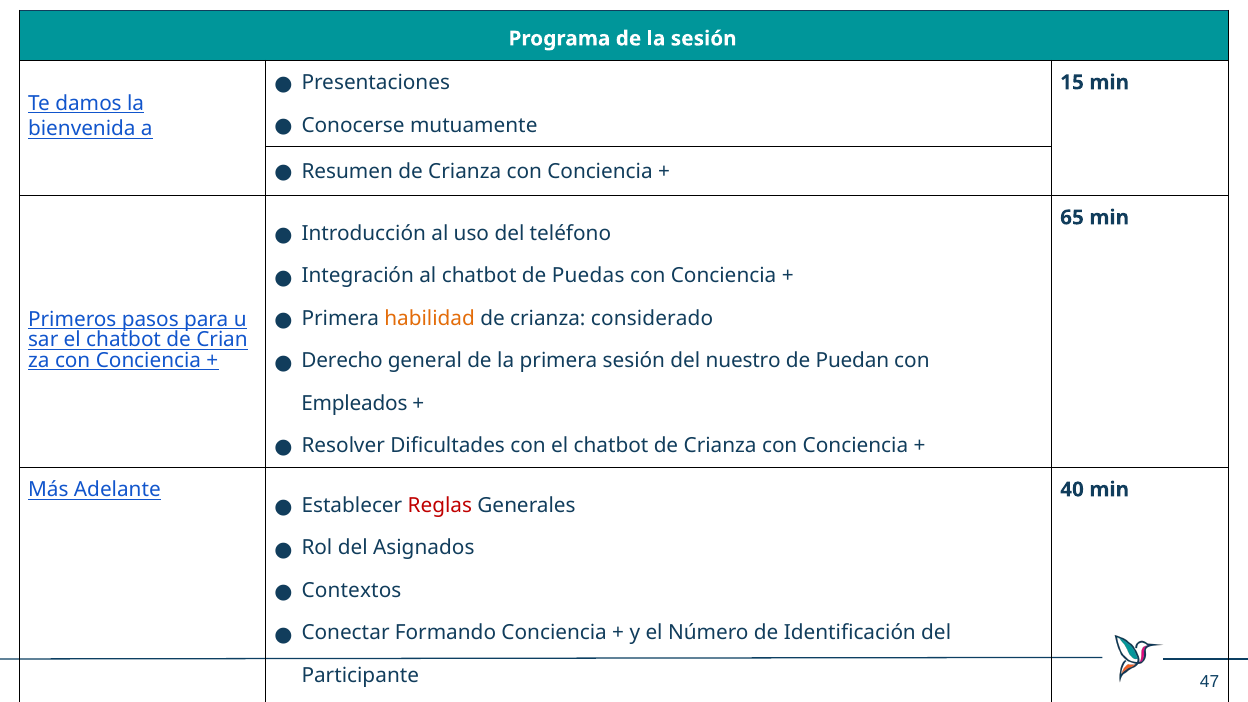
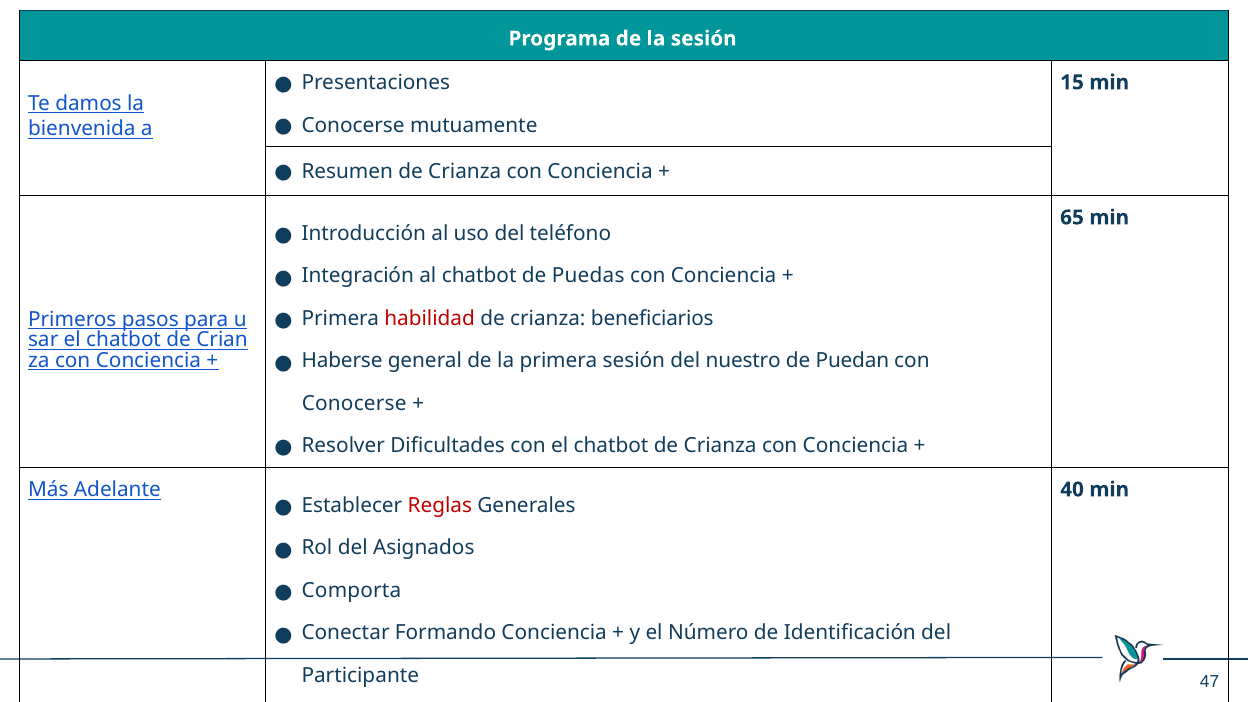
habilidad colour: orange -> red
considerado: considerado -> beneficiarios
Derecho: Derecho -> Haberse
Empleados at (354, 403): Empleados -> Conocerse
Contextos: Contextos -> Comporta
